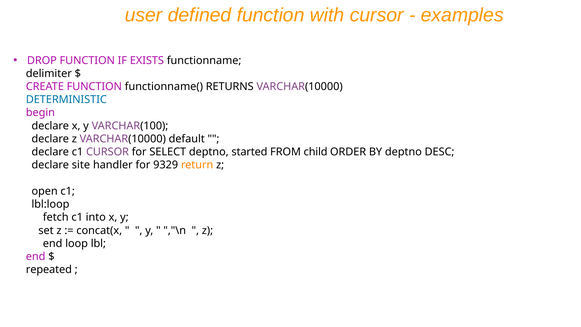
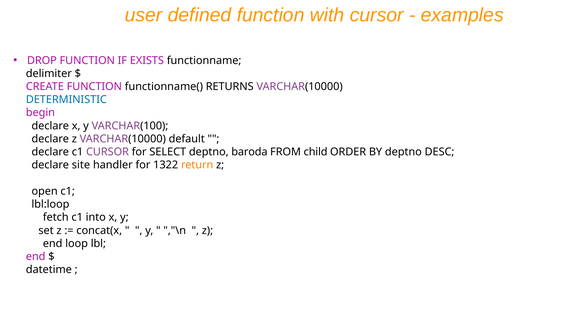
started: started -> baroda
9329: 9329 -> 1322
repeated: repeated -> datetime
